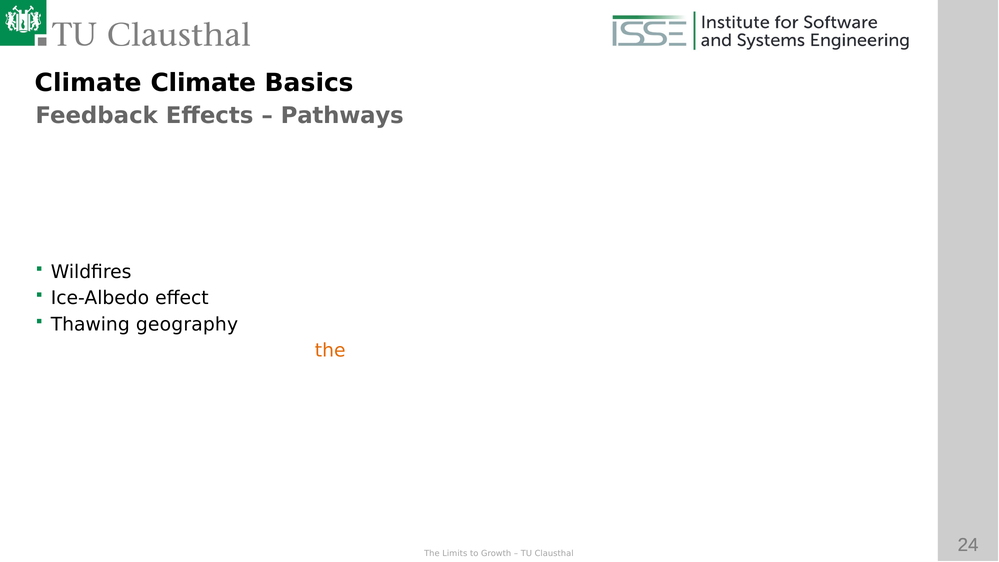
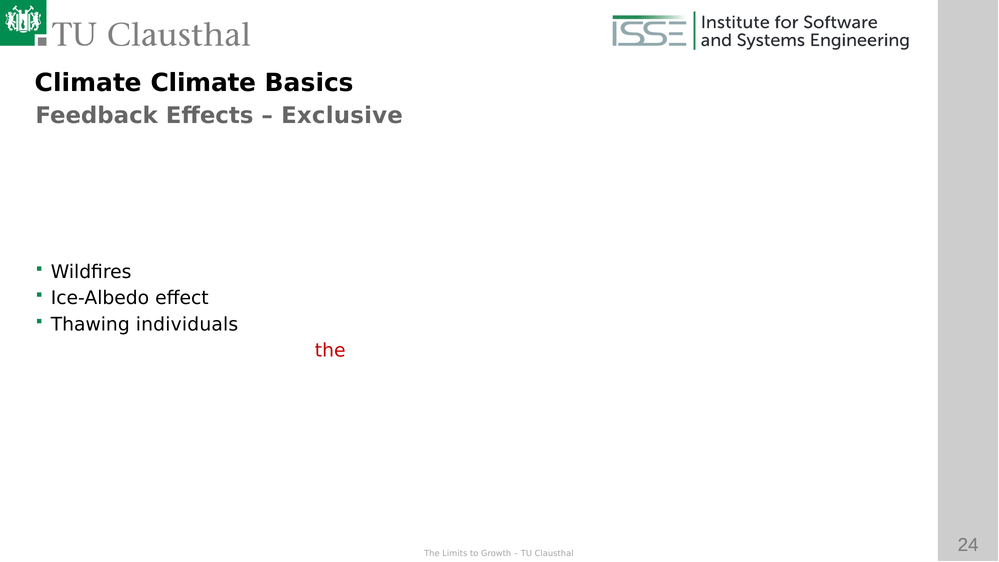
Pathways: Pathways -> Exclusive
geography: geography -> individuals
the at (330, 351) colour: orange -> red
